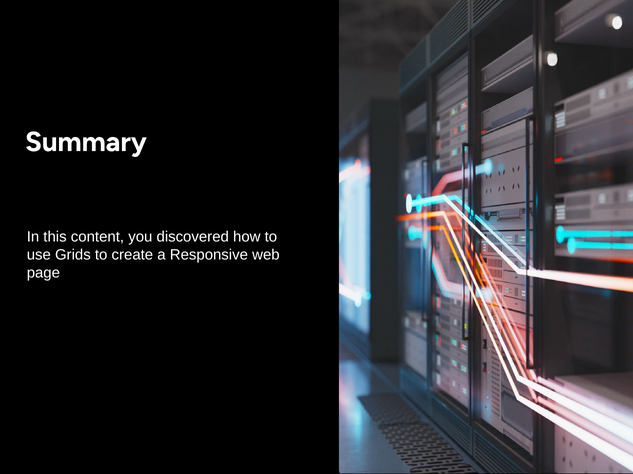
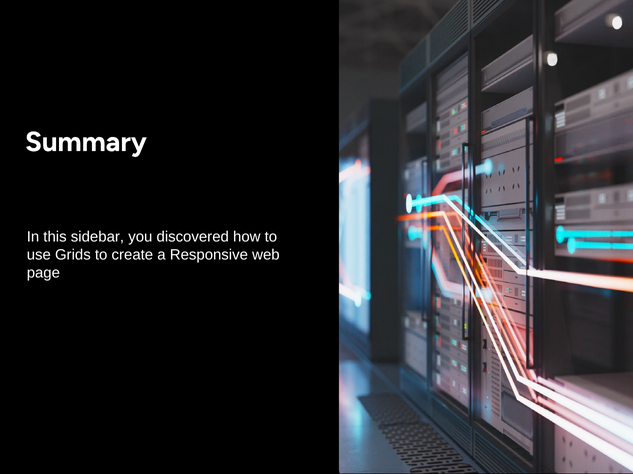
content: content -> sidebar
